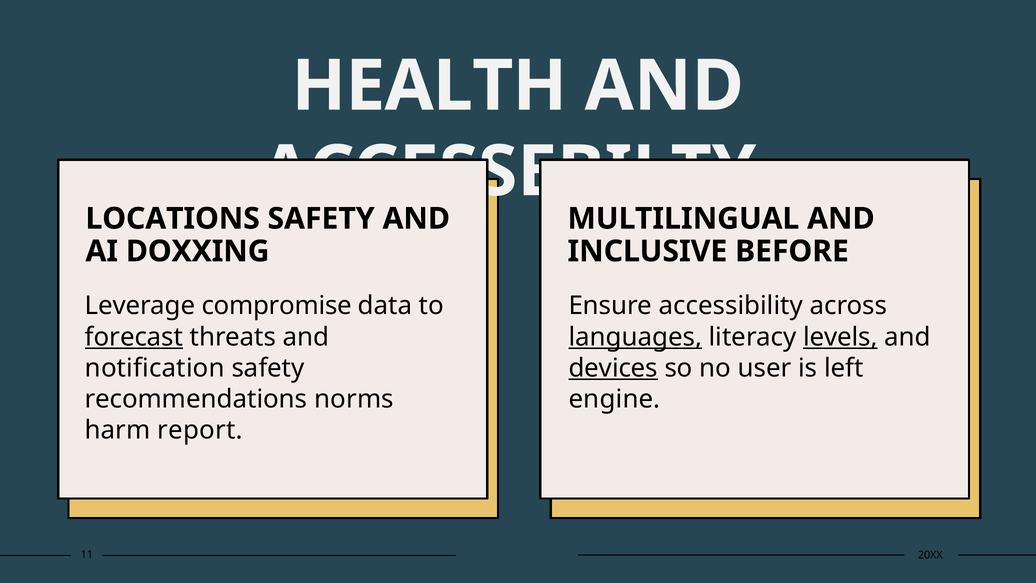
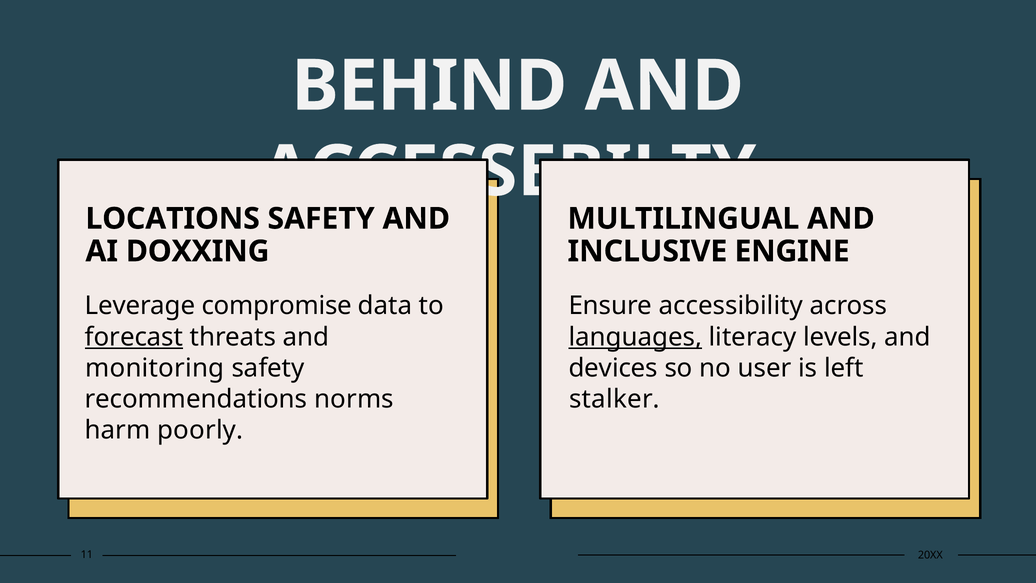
HEALTH: HEALTH -> BEHIND
BEFORE: BEFORE -> ENGINE
levels underline: present -> none
notification: notification -> monitoring
devices underline: present -> none
engine: engine -> stalker
report: report -> poorly
